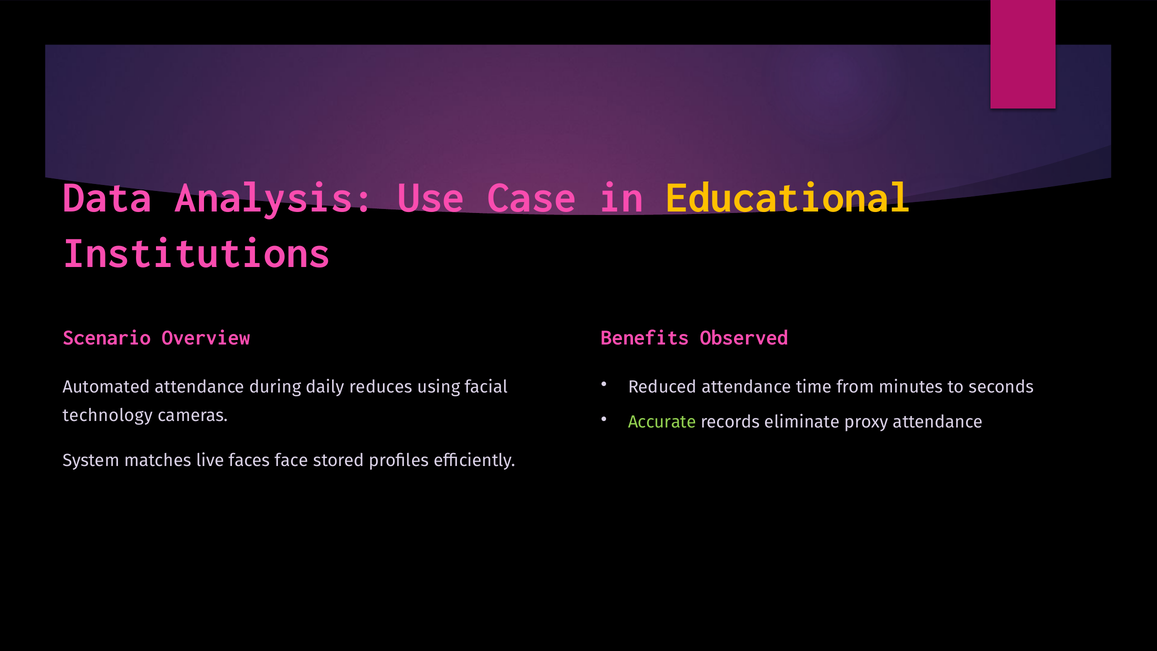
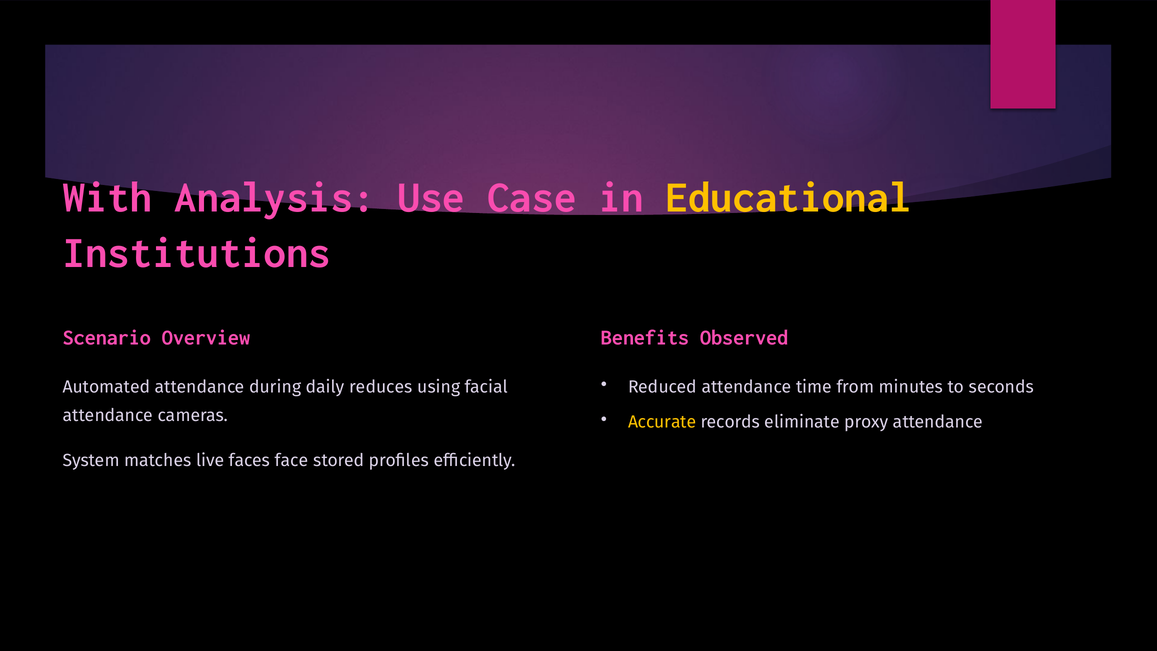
Data: Data -> With
technology at (108, 416): technology -> attendance
Accurate colour: light green -> yellow
